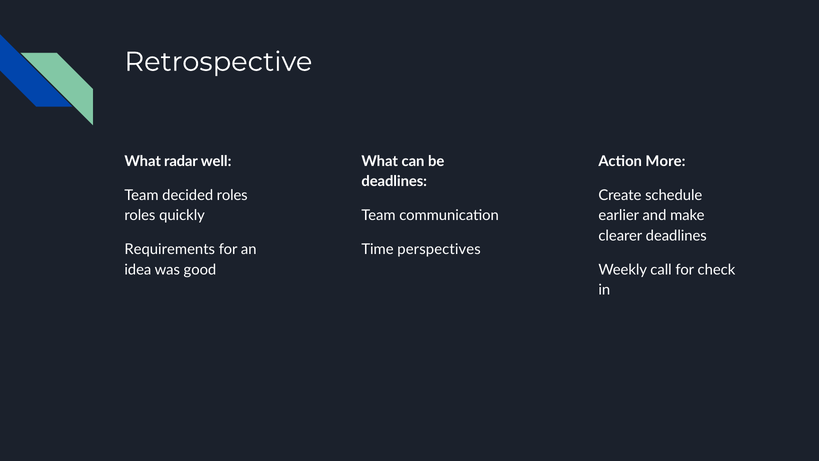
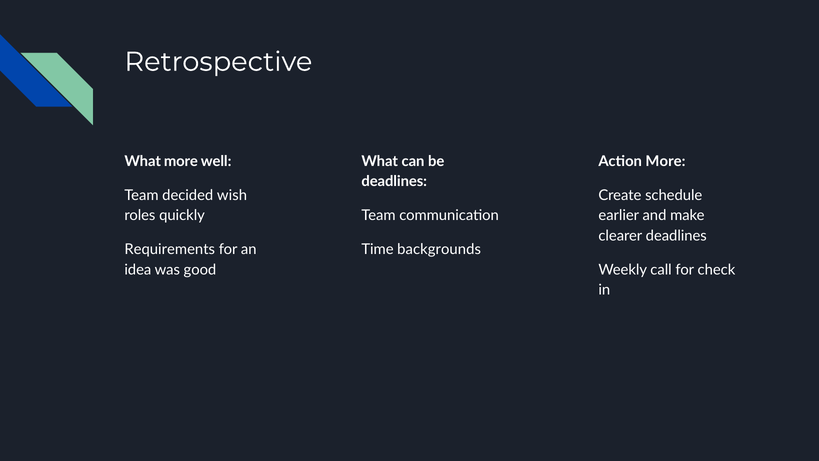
What radar: radar -> more
decided roles: roles -> wish
perspectives: perspectives -> backgrounds
